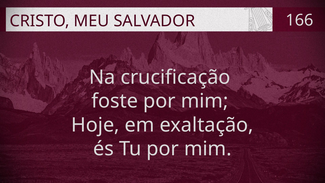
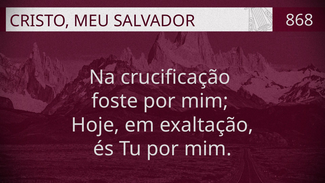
166: 166 -> 868
